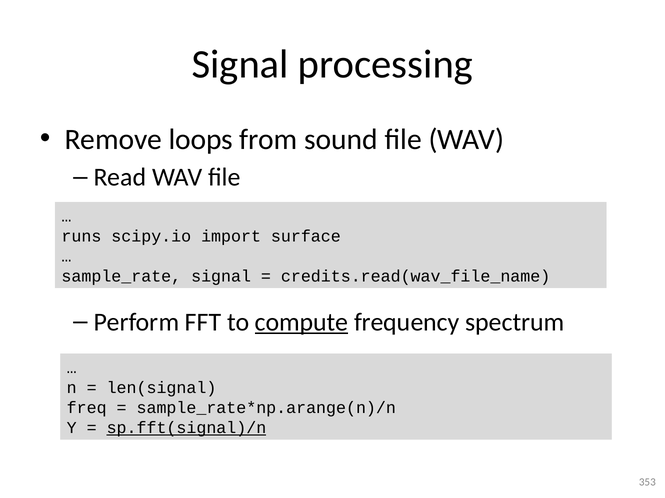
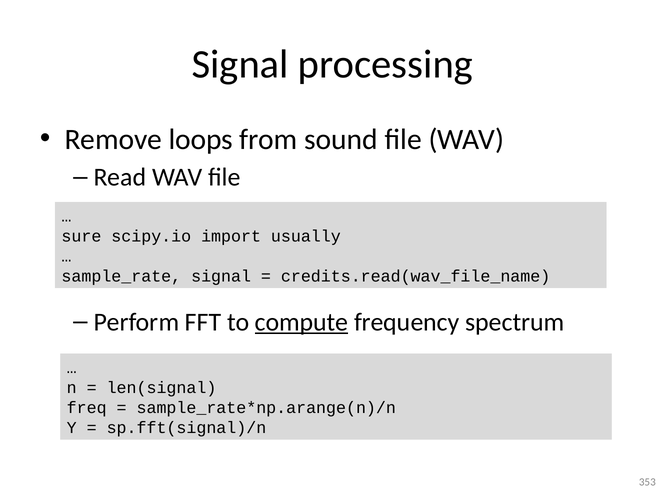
runs: runs -> sure
surface: surface -> usually
sp.fft(signal)/n underline: present -> none
